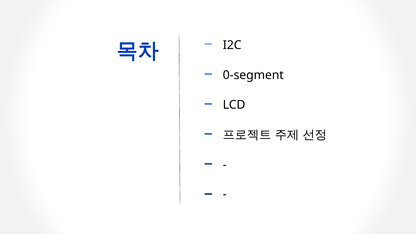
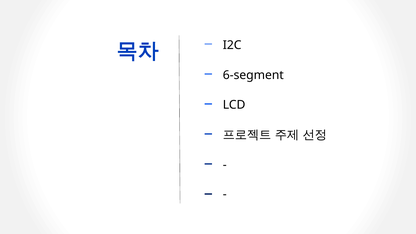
0-segment: 0-segment -> 6-segment
